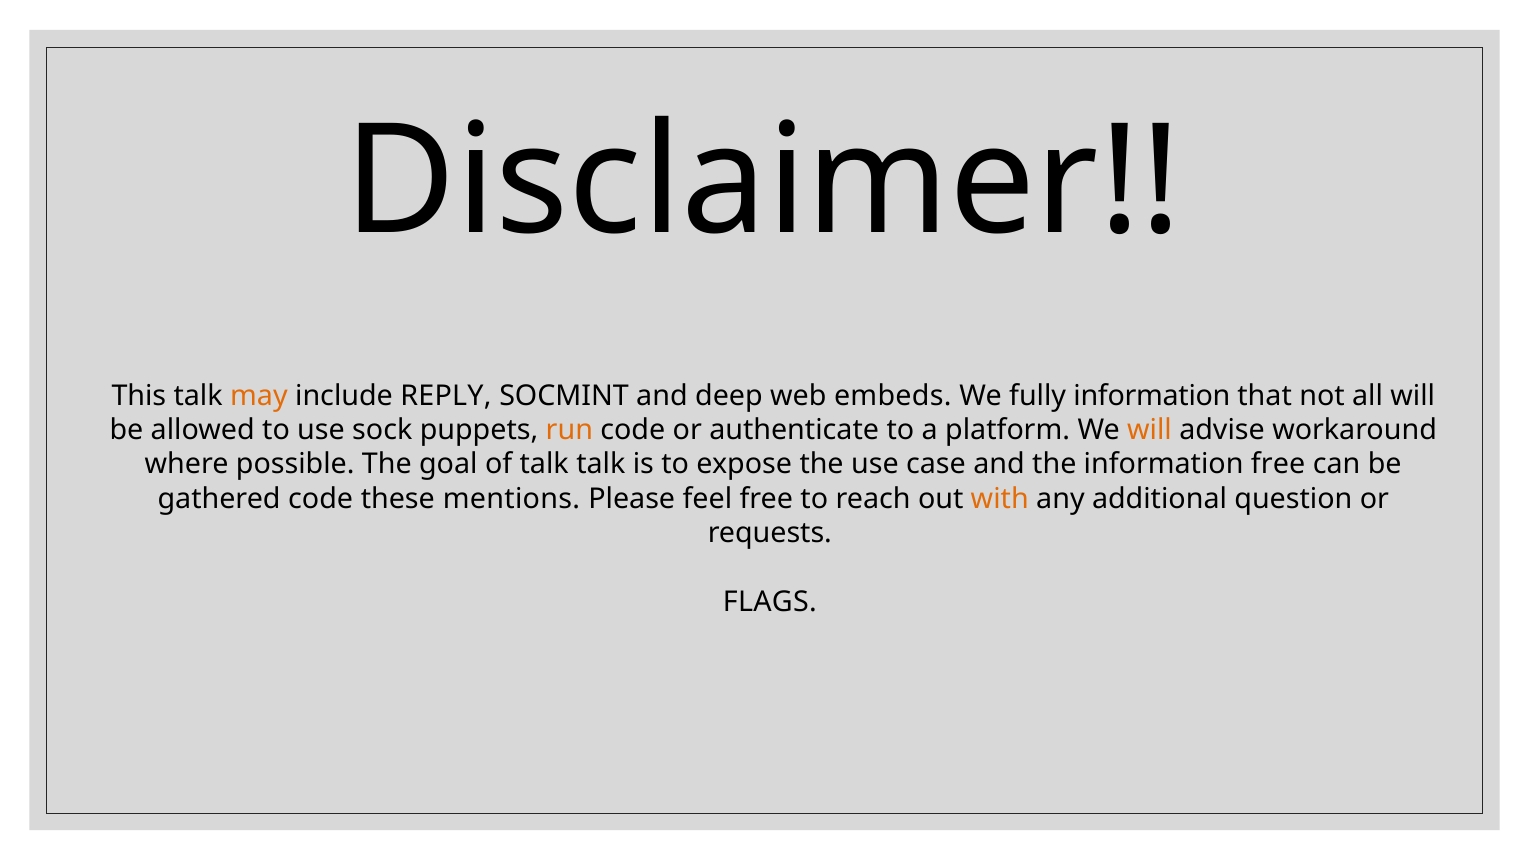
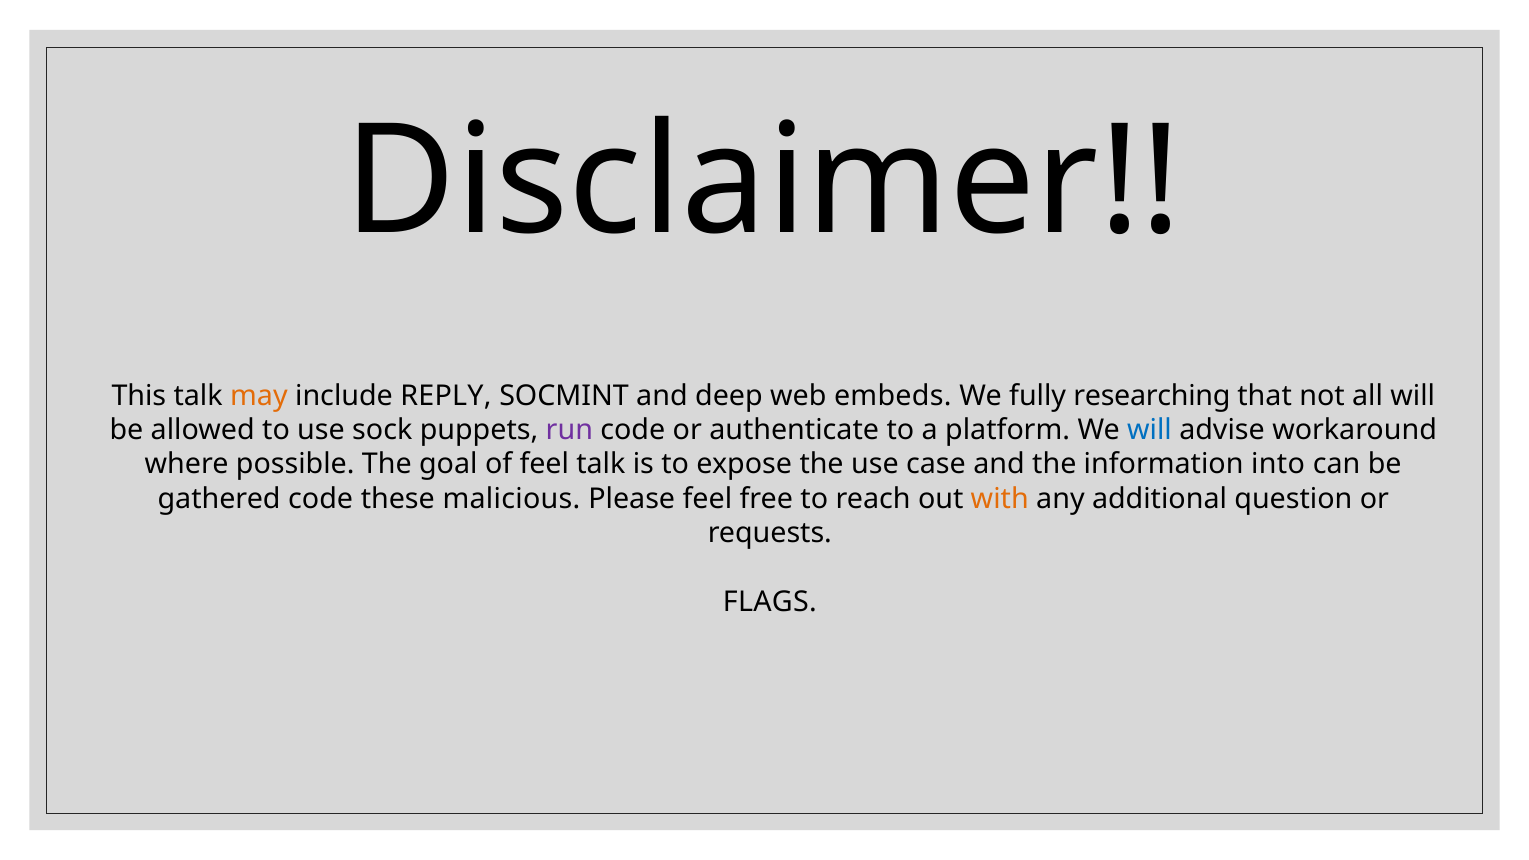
fully information: information -> researching
run colour: orange -> purple
will at (1150, 430) colour: orange -> blue
of talk: talk -> feel
information free: free -> into
mentions: mentions -> malicious
